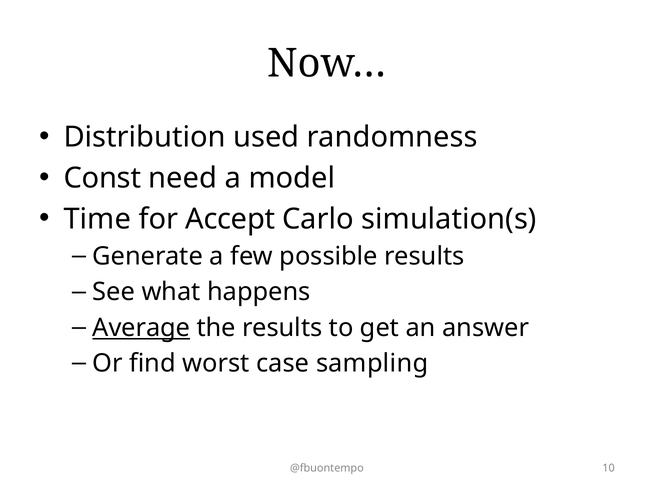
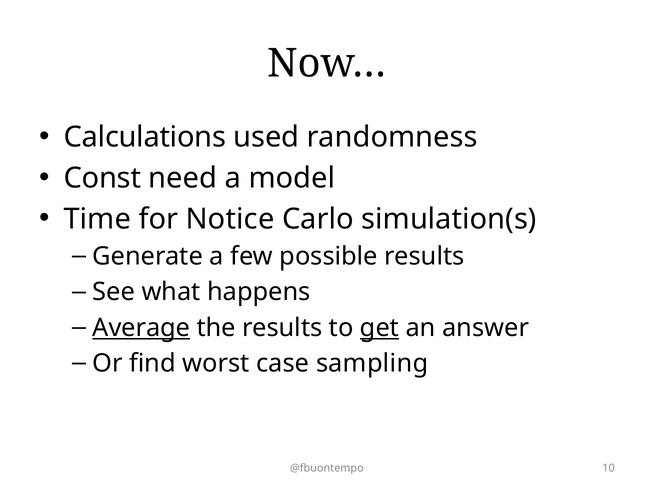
Distribution: Distribution -> Calculations
Accept: Accept -> Notice
get underline: none -> present
